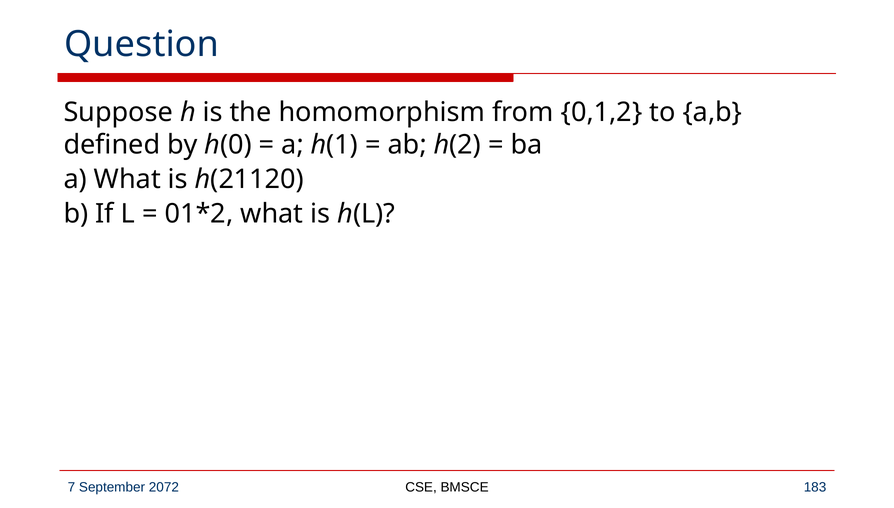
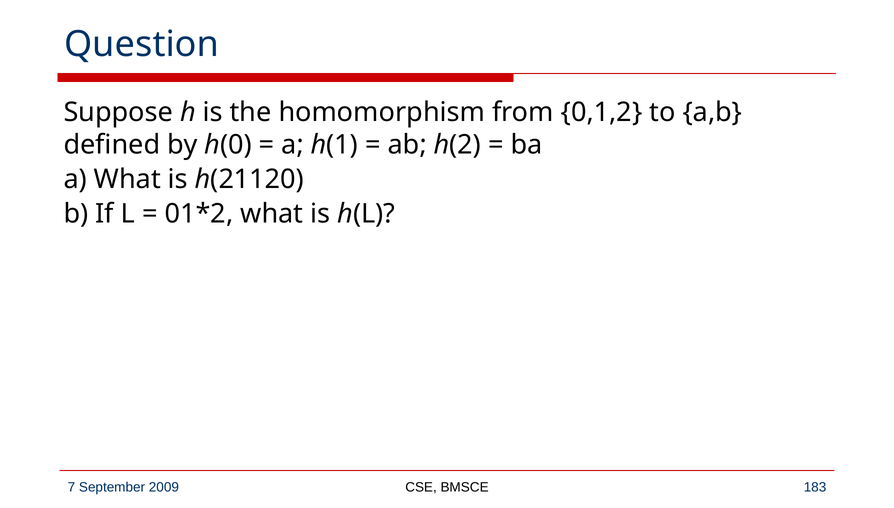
2072: 2072 -> 2009
